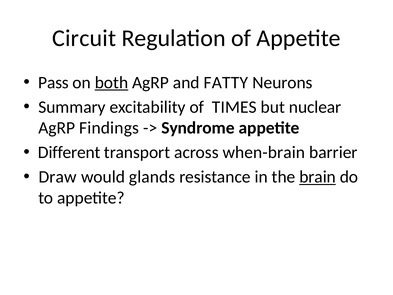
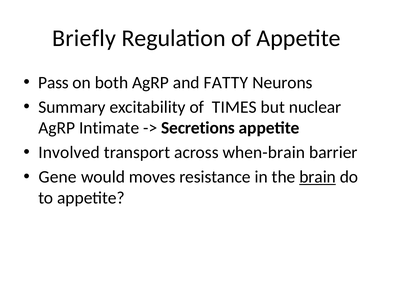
Circuit: Circuit -> Briefly
both underline: present -> none
Findings: Findings -> Intimate
Syndrome: Syndrome -> Secretions
Different: Different -> Involved
Draw: Draw -> Gene
glands: glands -> moves
